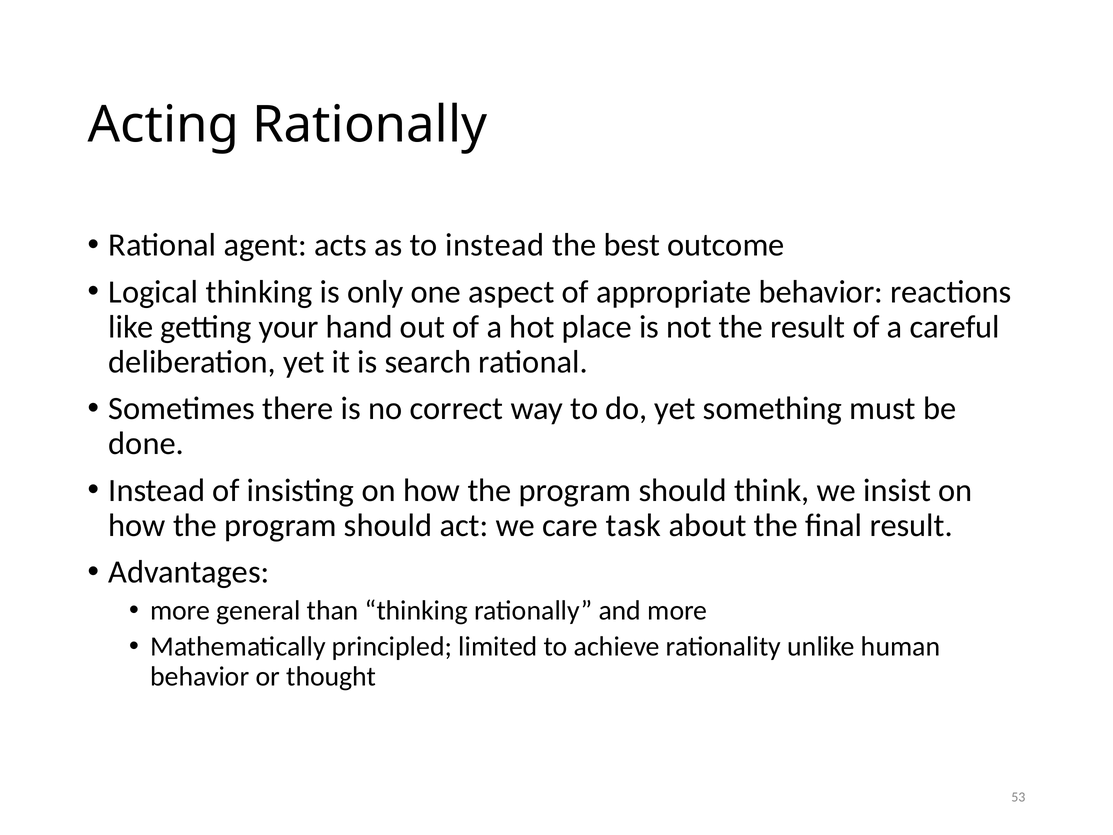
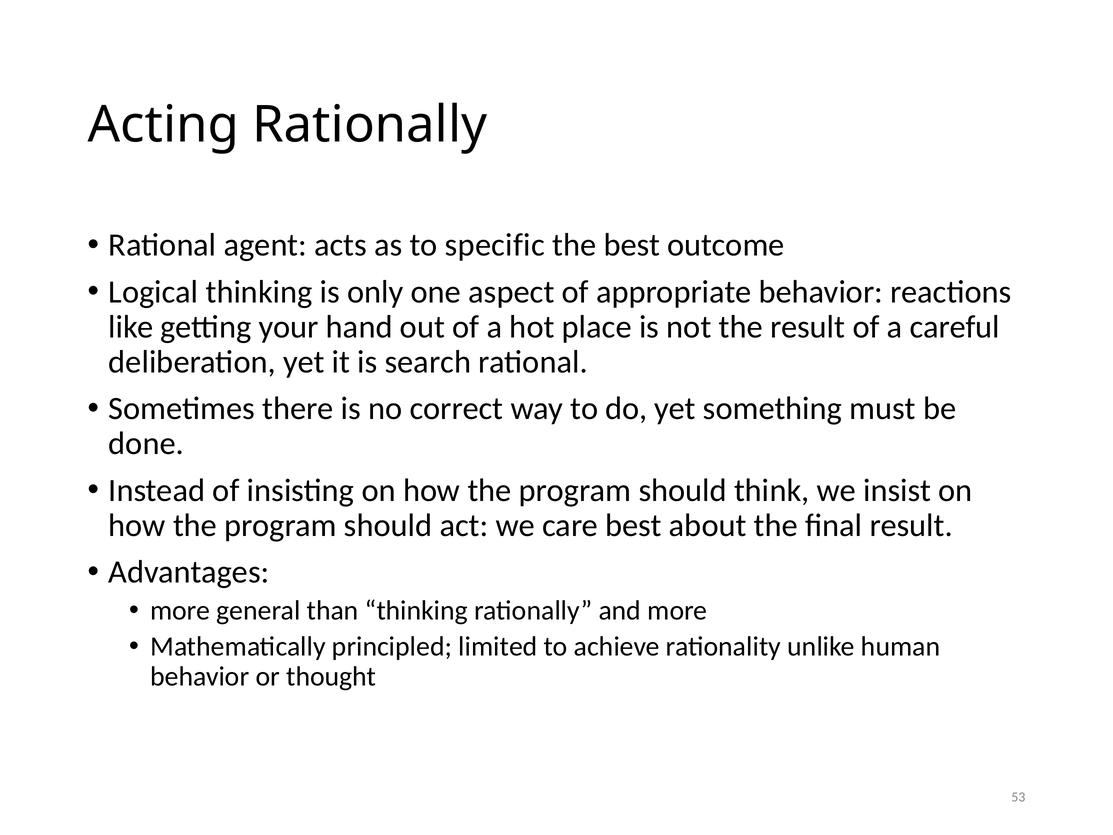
to instead: instead -> specific
care task: task -> best
